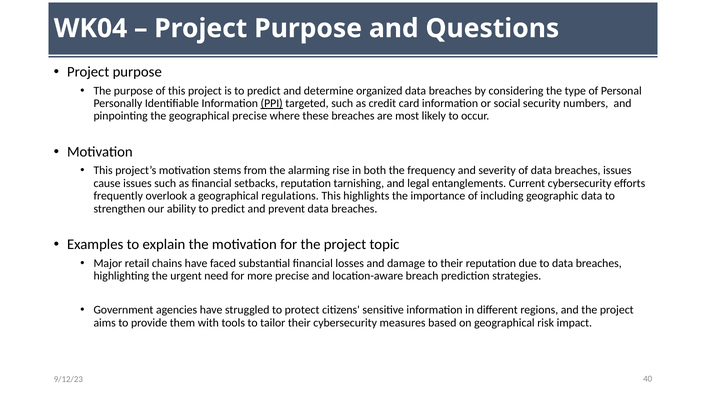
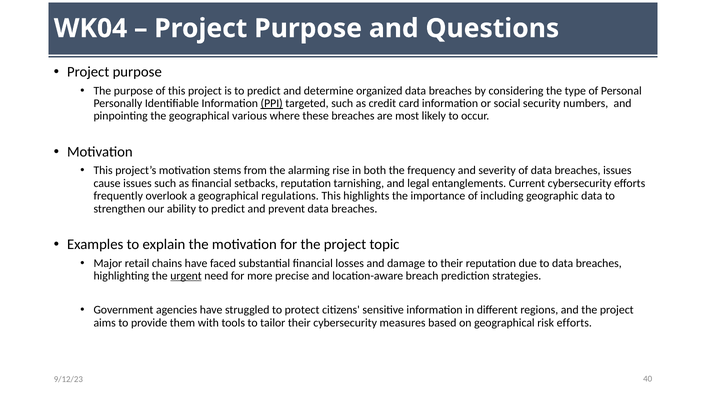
geographical precise: precise -> various
urgent underline: none -> present
risk impact: impact -> efforts
